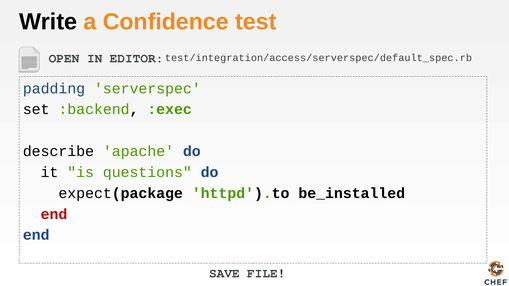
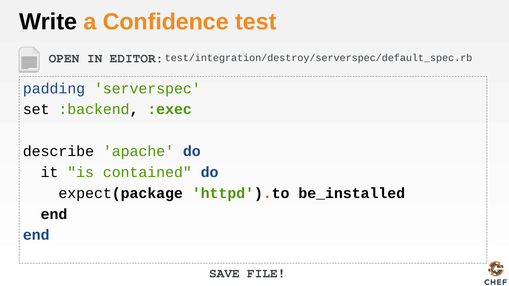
test/integration/access/serverspec/default_spec.rb: test/integration/access/serverspec/default_spec.rb -> test/integration/destroy/serverspec/default_spec.rb
questions: questions -> contained
end at (54, 214) colour: red -> black
